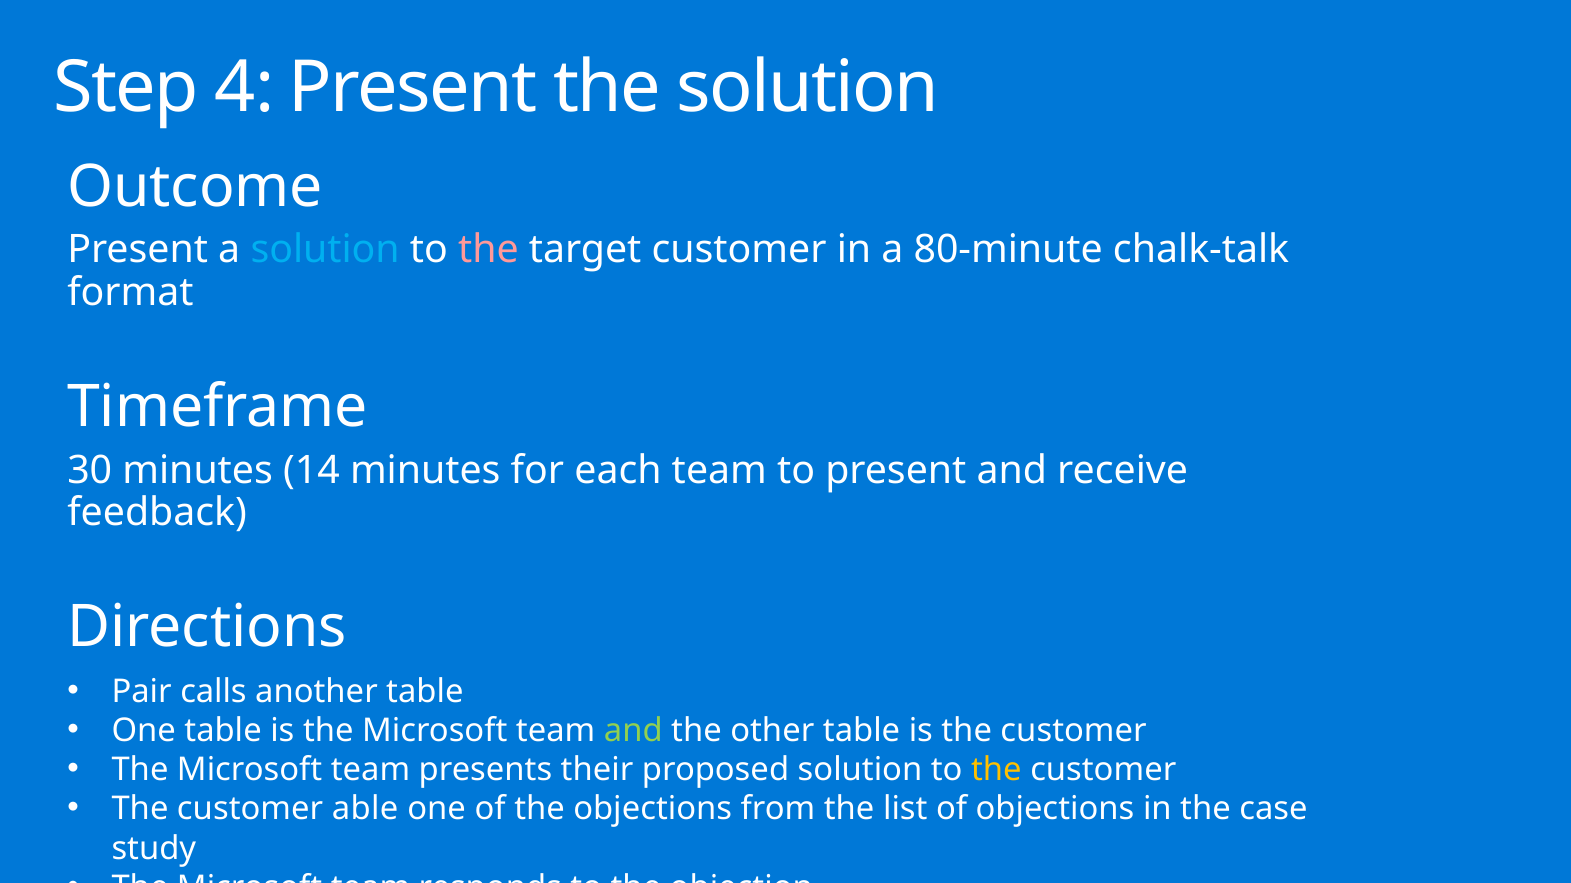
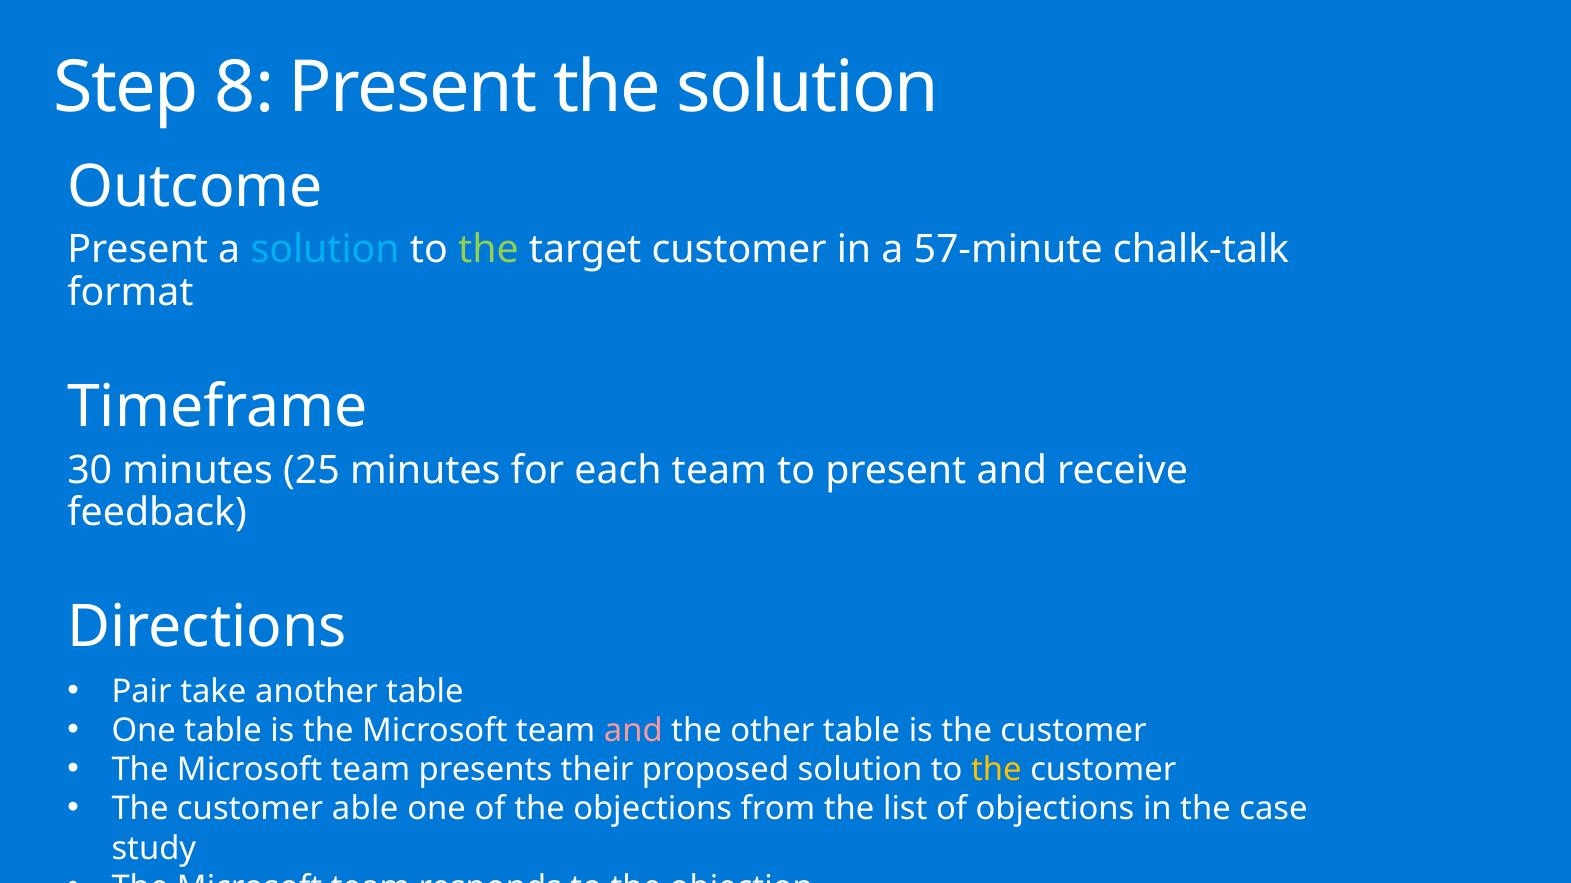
4: 4 -> 8
the at (488, 250) colour: pink -> light green
80-minute: 80-minute -> 57-minute
14: 14 -> 25
calls: calls -> take
and at (633, 731) colour: light green -> pink
